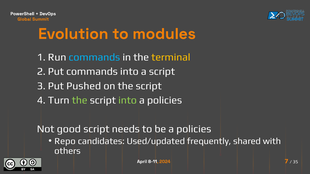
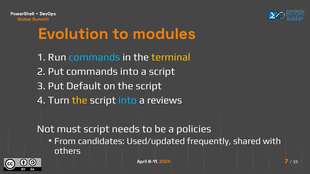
Pushed: Pushed -> Default
the at (80, 101) colour: light green -> yellow
into at (128, 101) colour: light green -> light blue
policies at (165, 101): policies -> reviews
good: good -> must
Repo: Repo -> From
